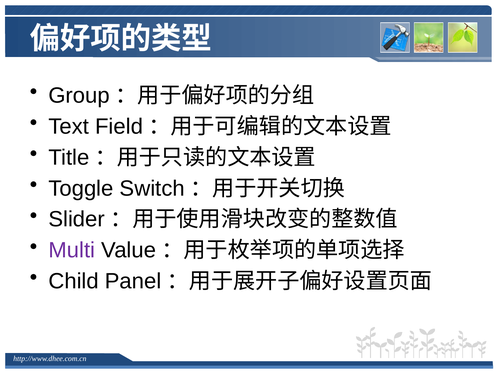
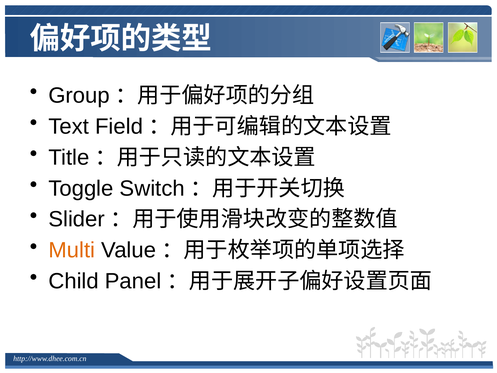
Multi colour: purple -> orange
